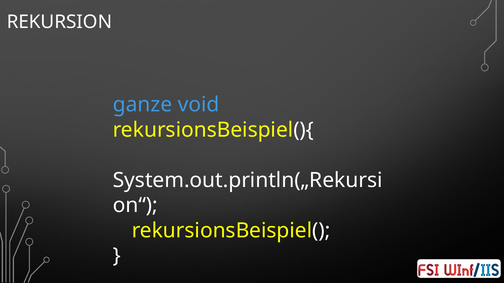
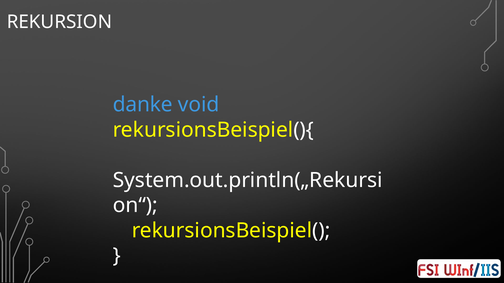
ganze: ganze -> danke
